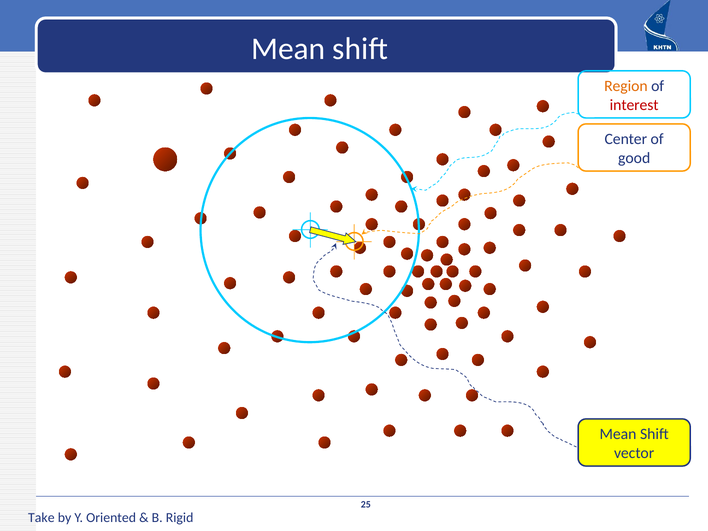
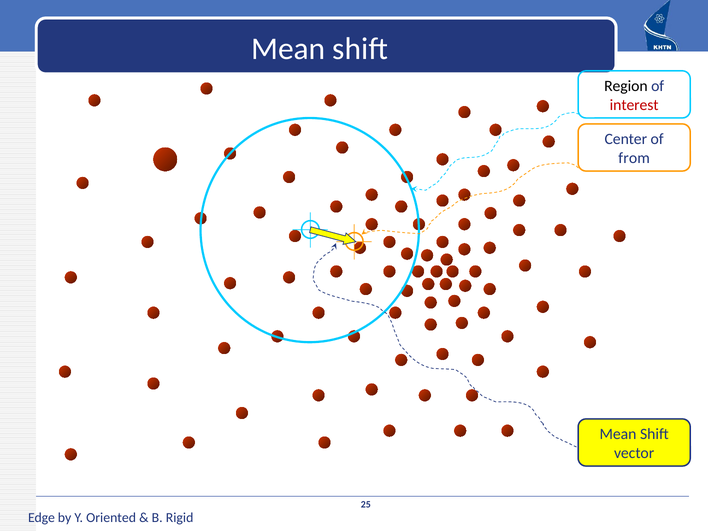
Region colour: orange -> black
good: good -> from
Take: Take -> Edge
